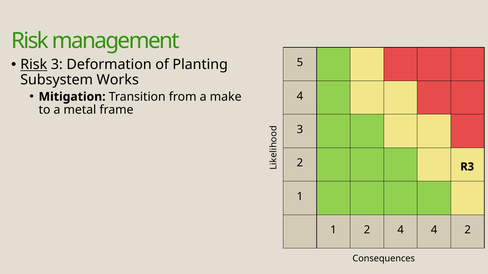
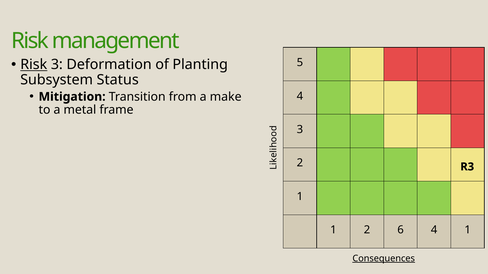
Works: Works -> Status
2 4: 4 -> 6
4 2: 2 -> 1
Consequences underline: none -> present
